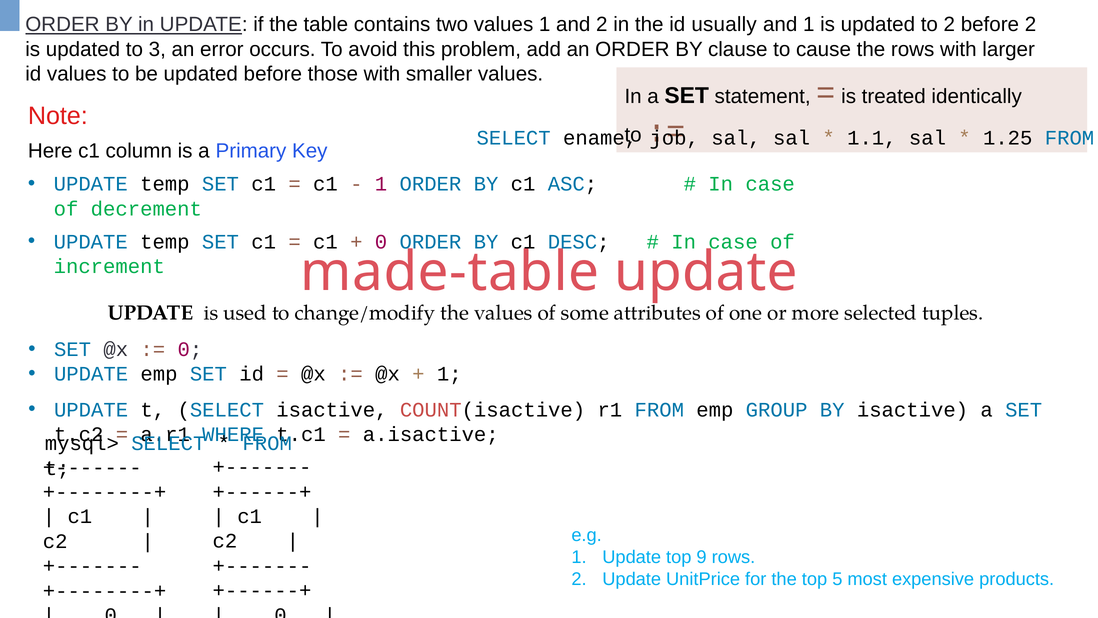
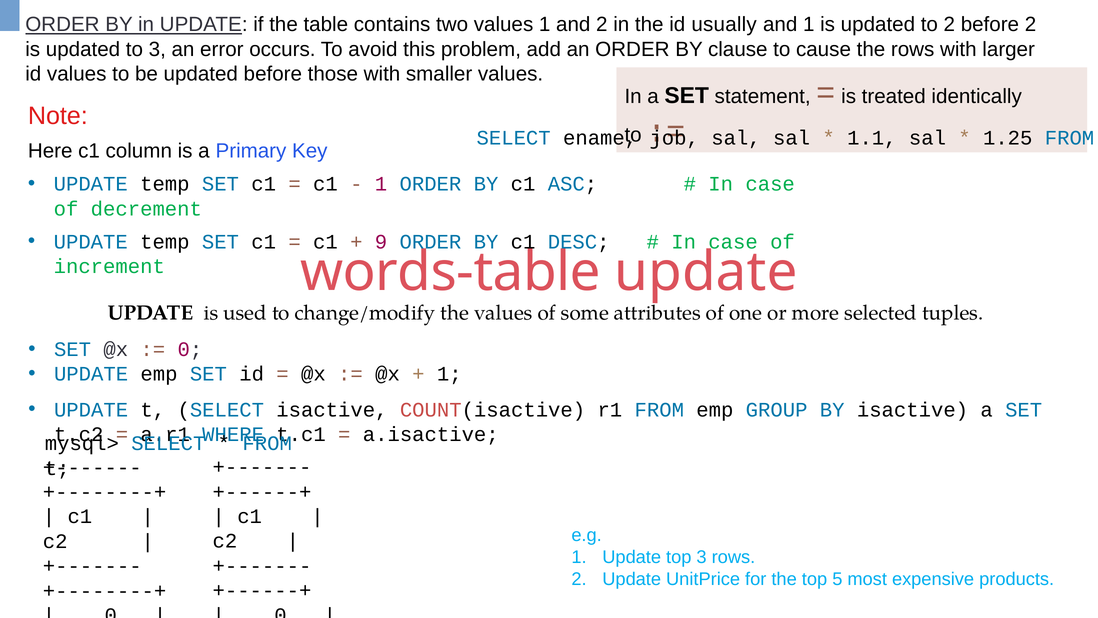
0 at (381, 242): 0 -> 9
made-table: made-table -> words-table
top 9: 9 -> 3
